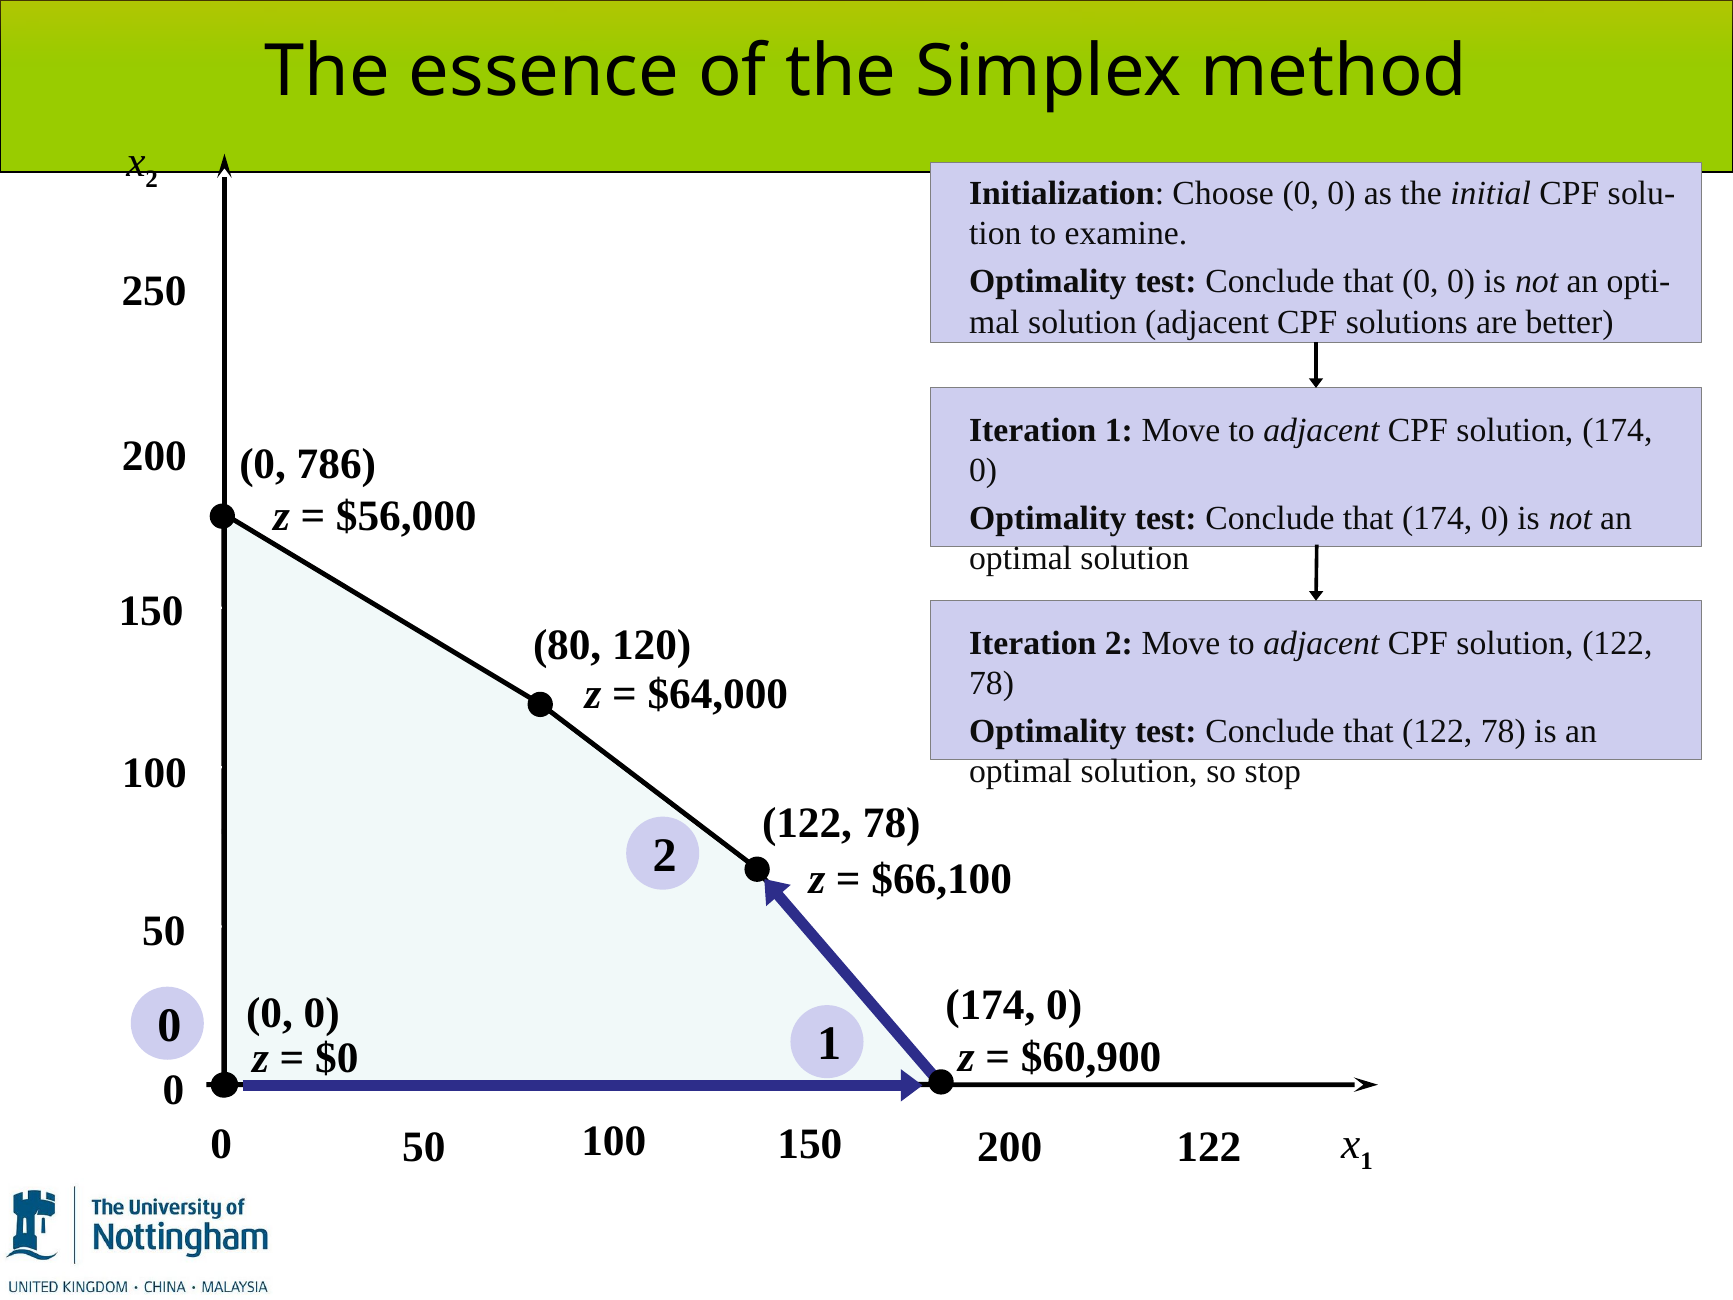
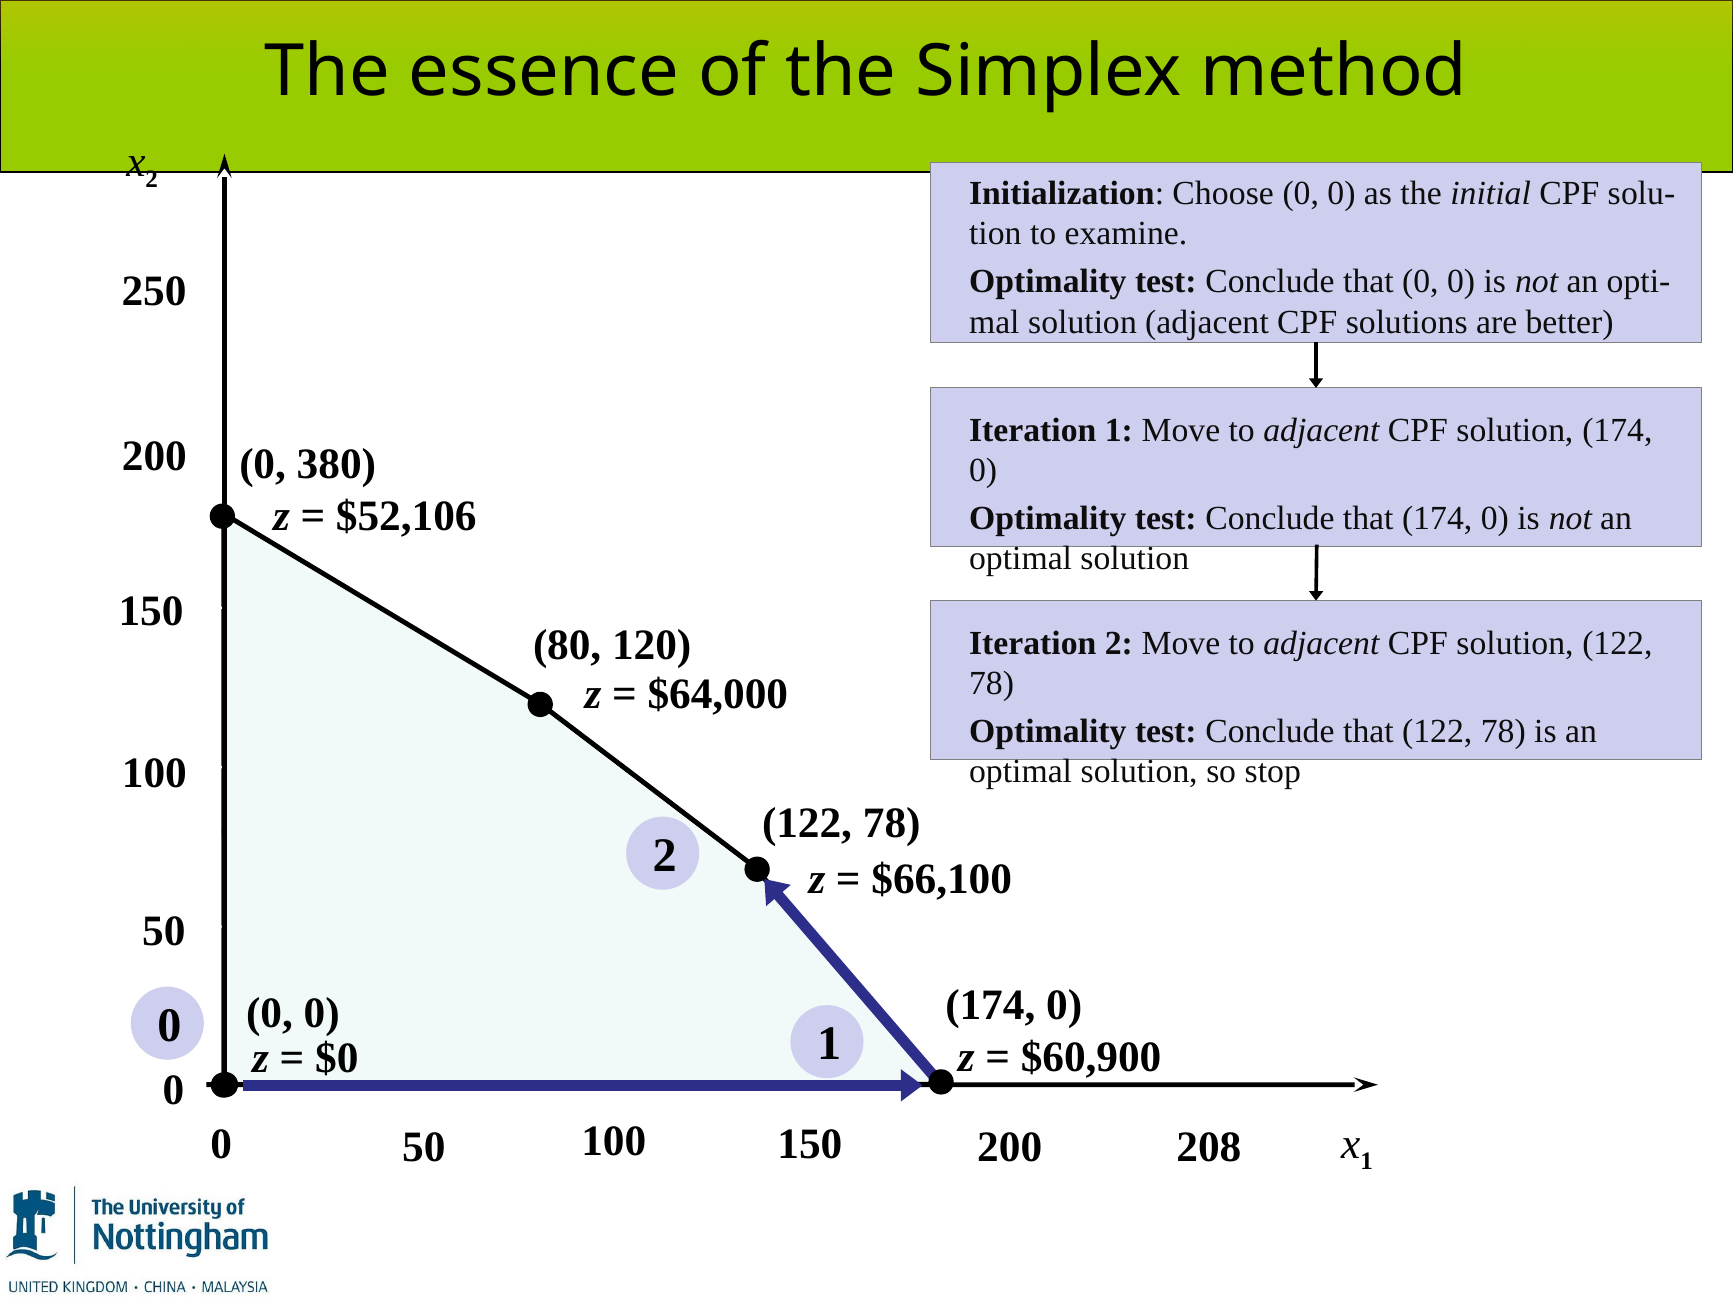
786: 786 -> 380
$56,000: $56,000 -> $52,106
200 122: 122 -> 208
